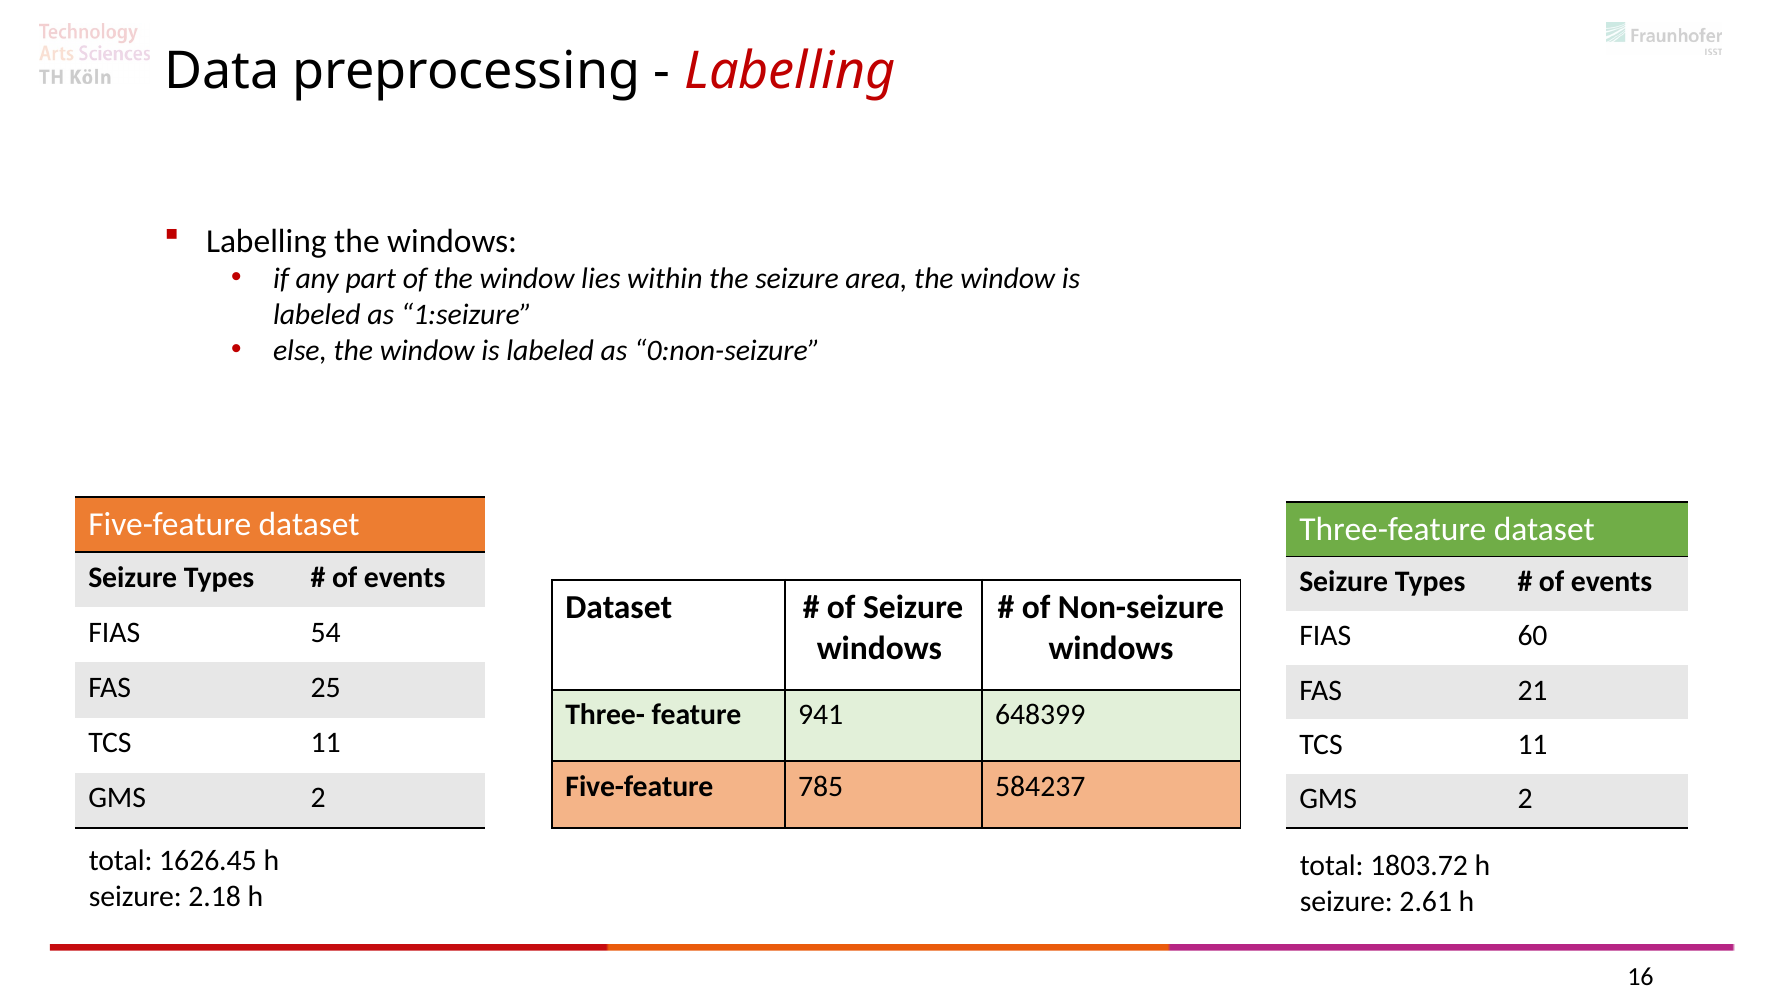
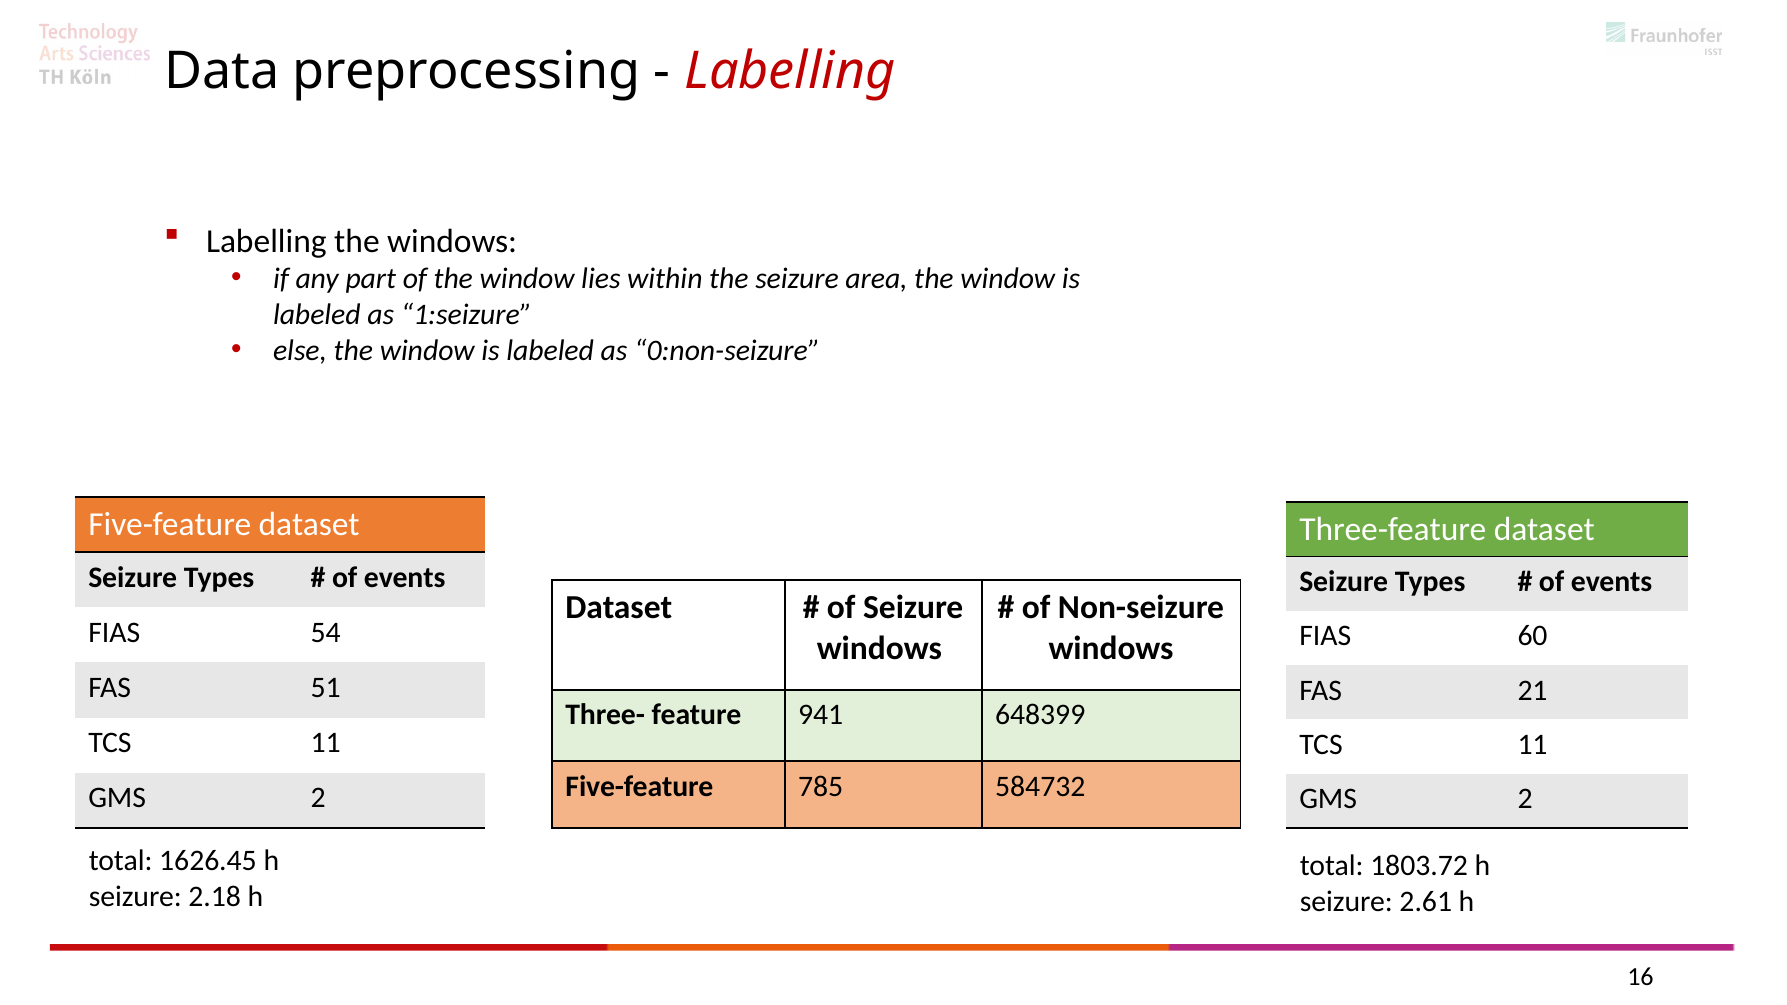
25: 25 -> 51
584237: 584237 -> 584732
